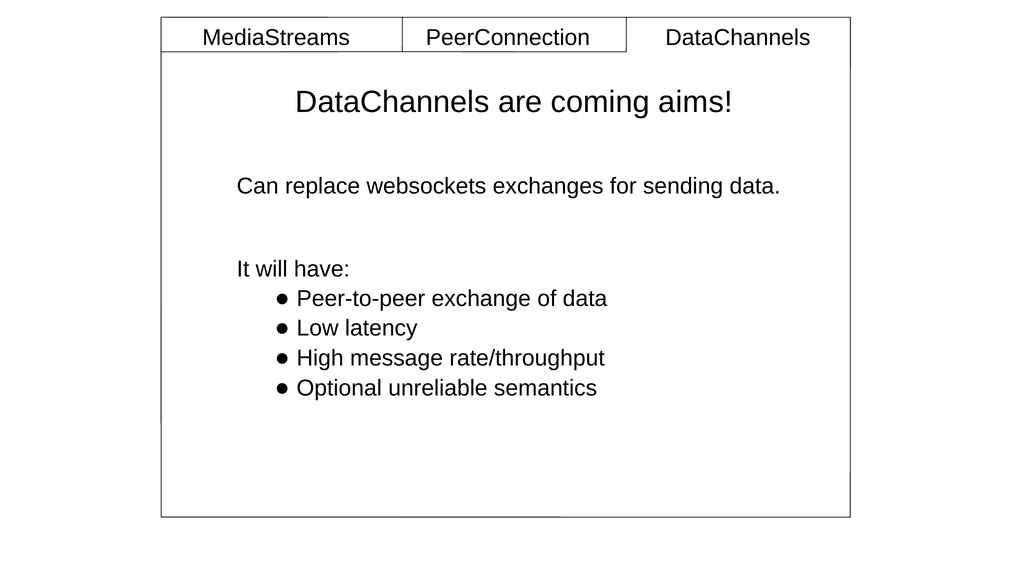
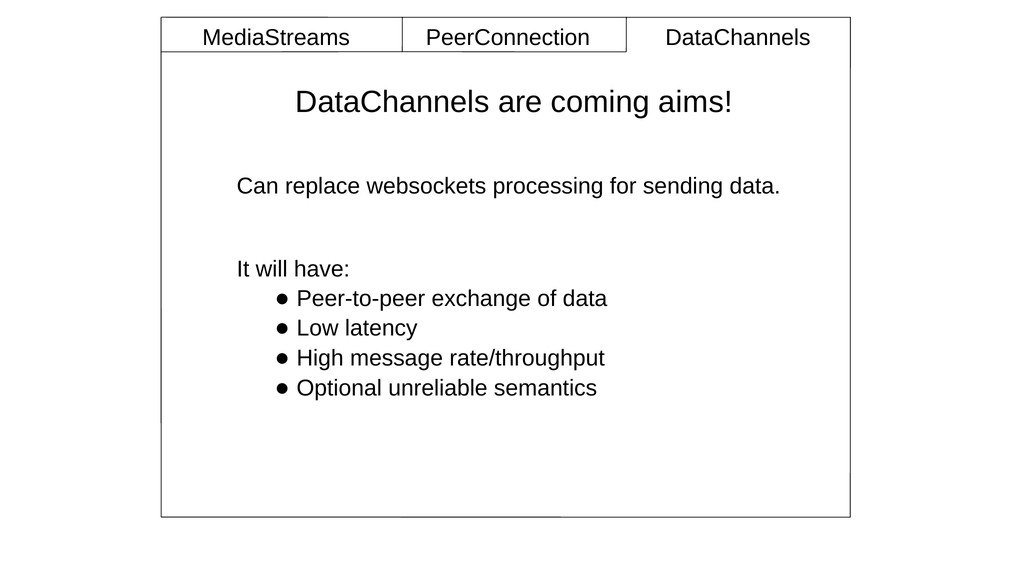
exchanges: exchanges -> processing
